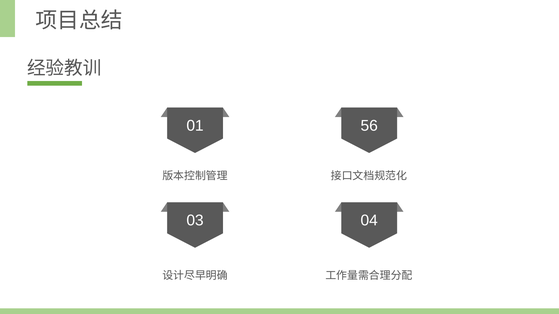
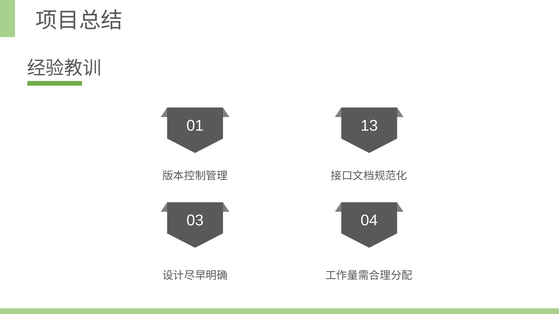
56: 56 -> 13
